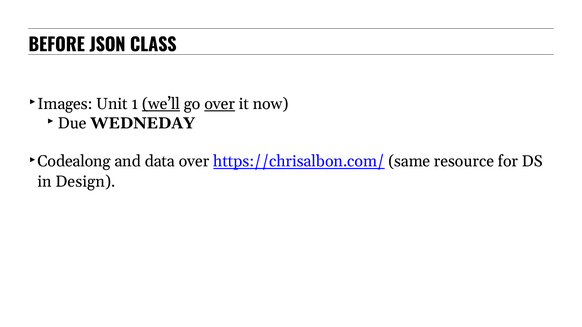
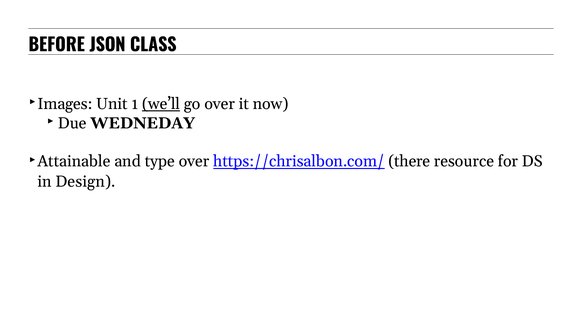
over at (220, 104) underline: present -> none
Codealong: Codealong -> Attainable
data: data -> type
same: same -> there
